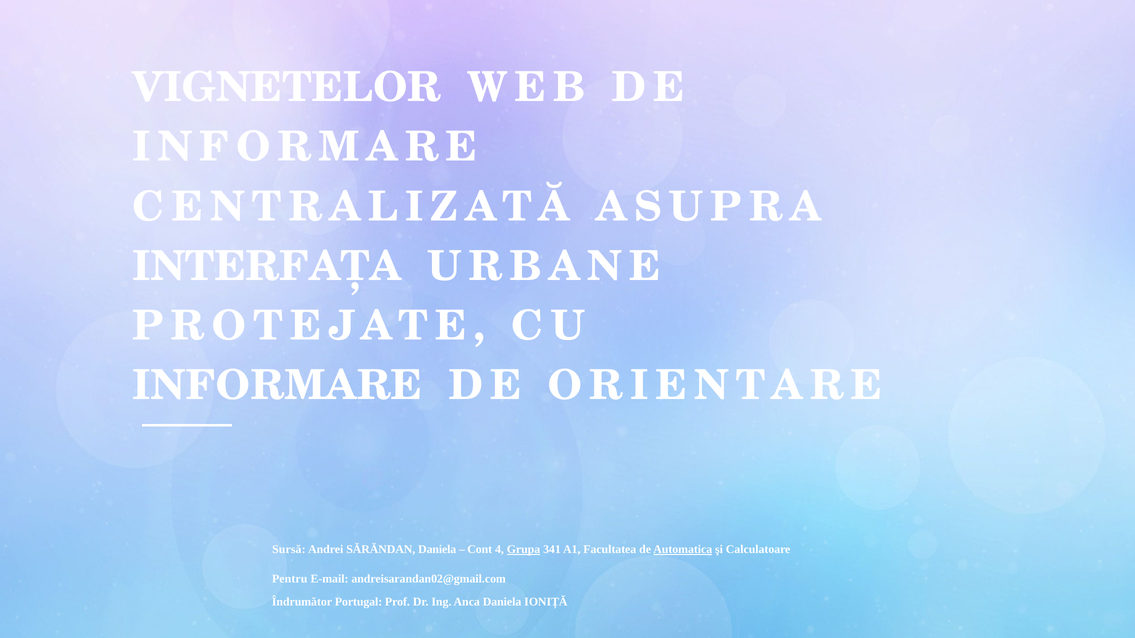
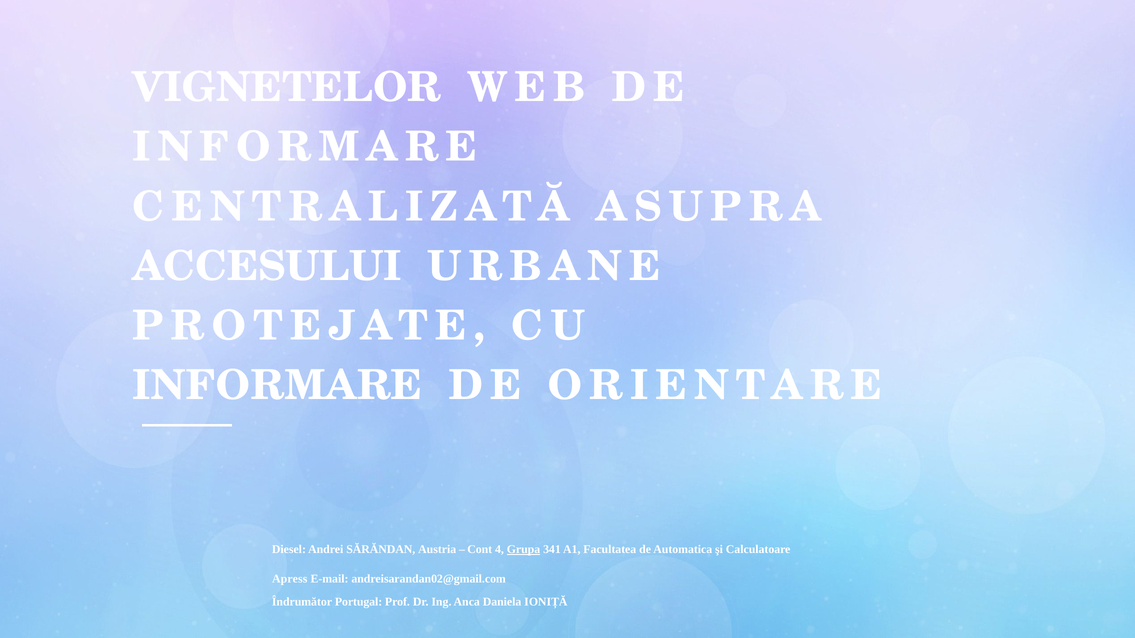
INTERFAȚA: INTERFAȚA -> ACCESULUI
Sursă: Sursă -> Diesel
SĂRĂNDAN Daniela: Daniela -> Austria
Automatica underline: present -> none
Pentru: Pentru -> Apress
